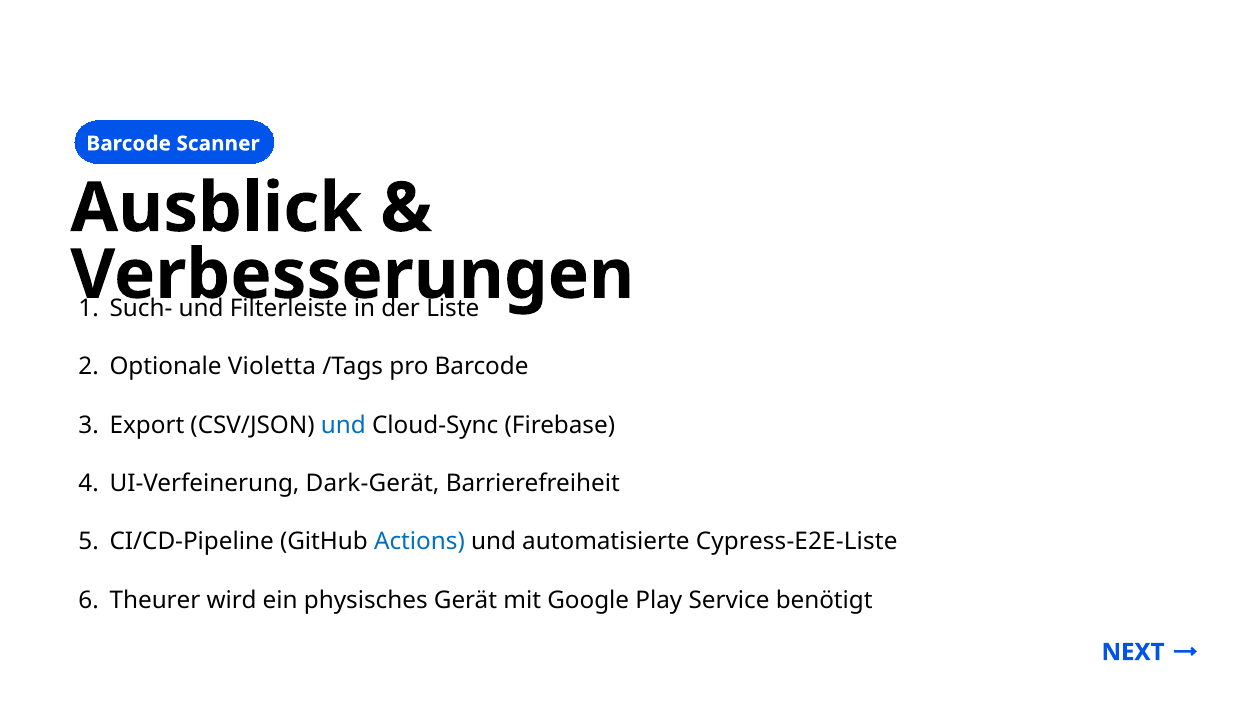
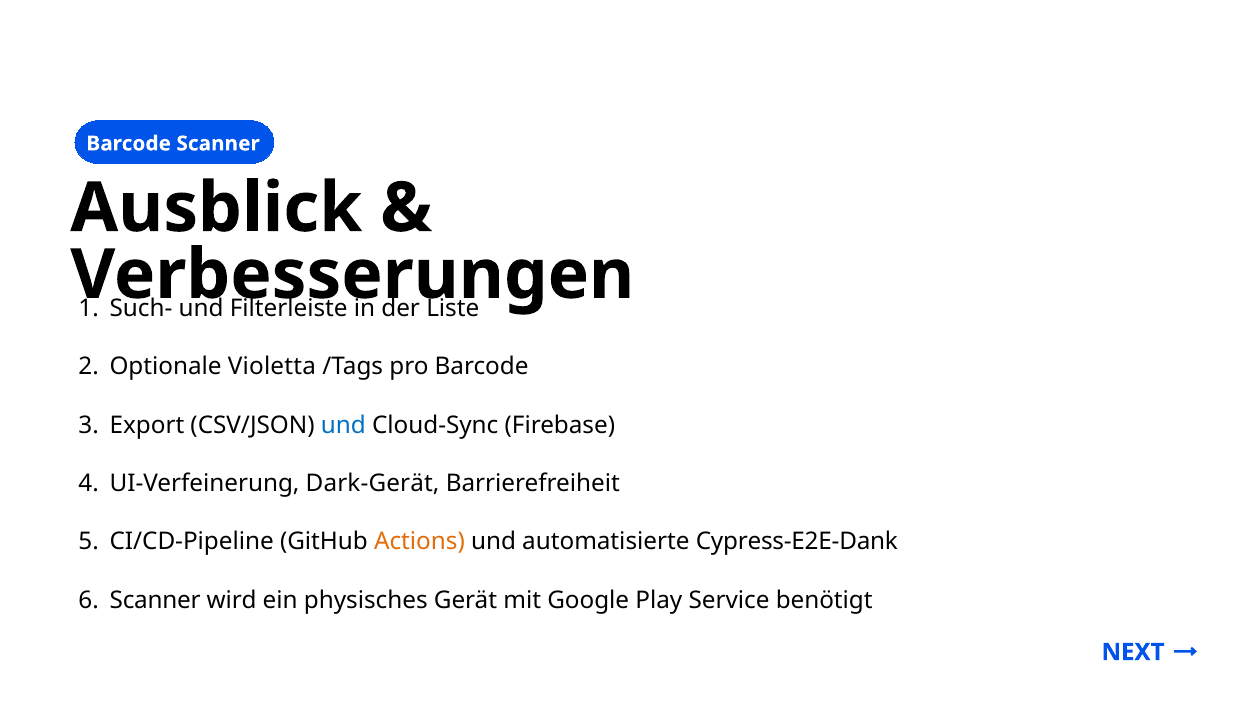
Actions colour: blue -> orange
Cypress-E2E-Liste: Cypress-E2E-Liste -> Cypress-E2E-Dank
Theurer at (155, 600): Theurer -> Scanner
